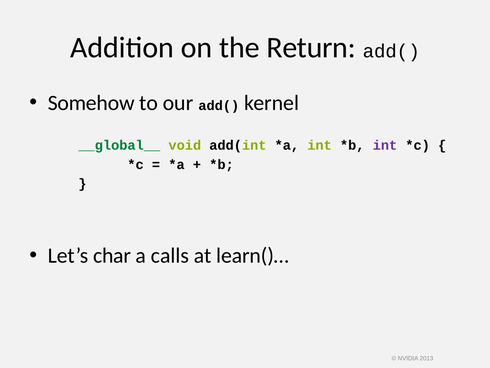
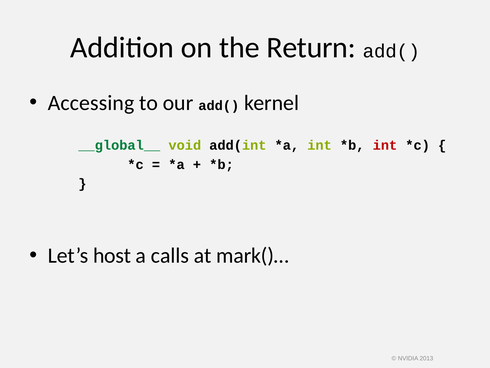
Somehow: Somehow -> Accessing
int at (385, 145) colour: purple -> red
char: char -> host
learn()…: learn()… -> mark()…
